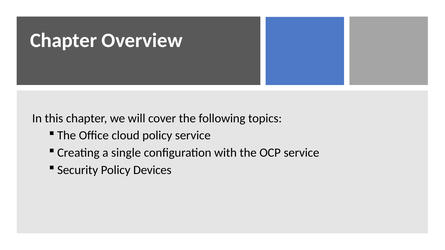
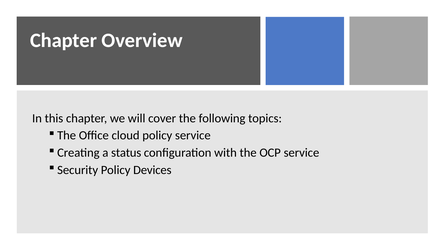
single: single -> status
